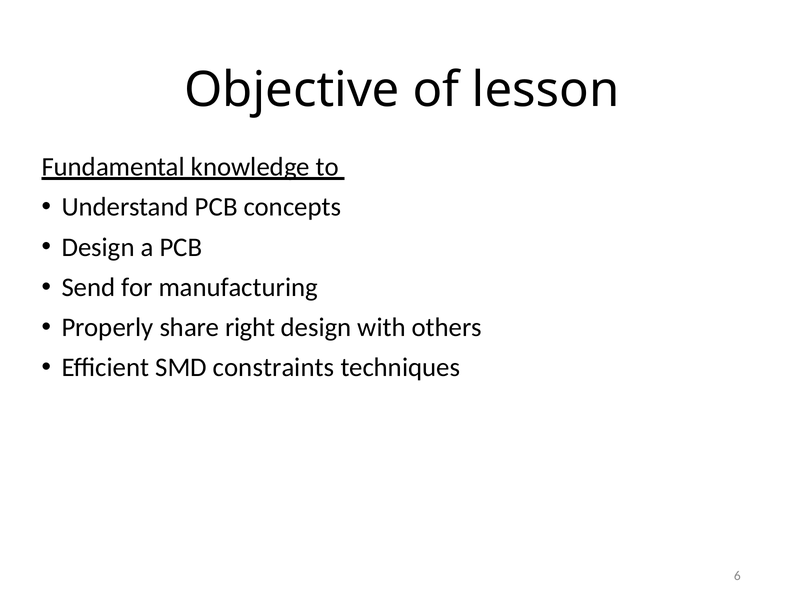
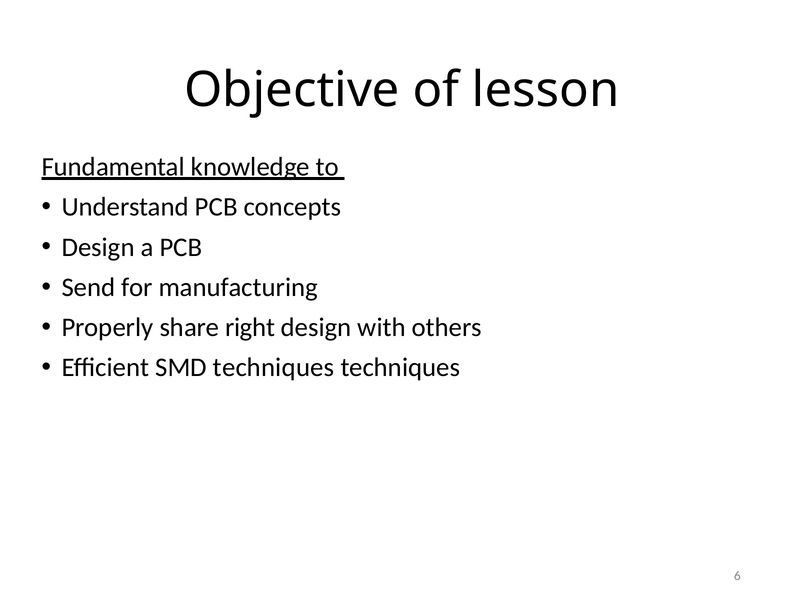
SMD constraints: constraints -> techniques
